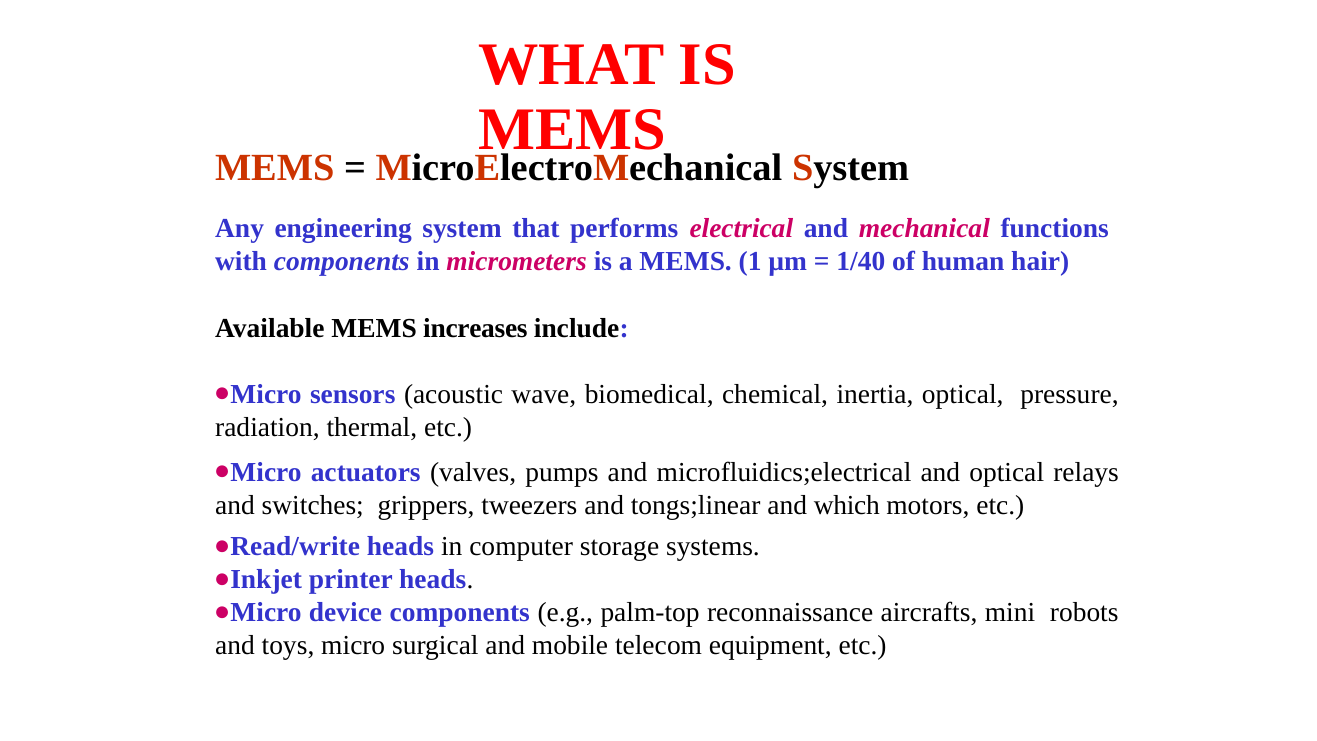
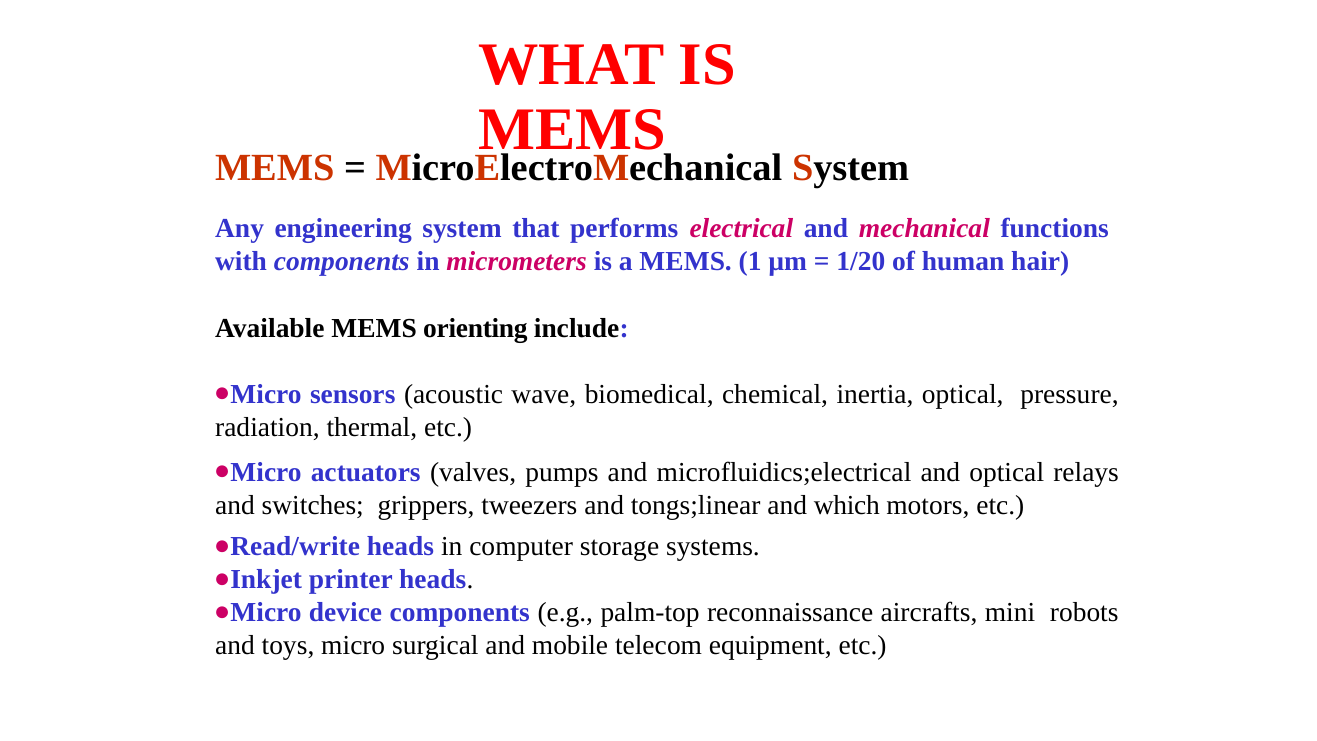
1/40: 1/40 -> 1/20
increases: increases -> orienting
